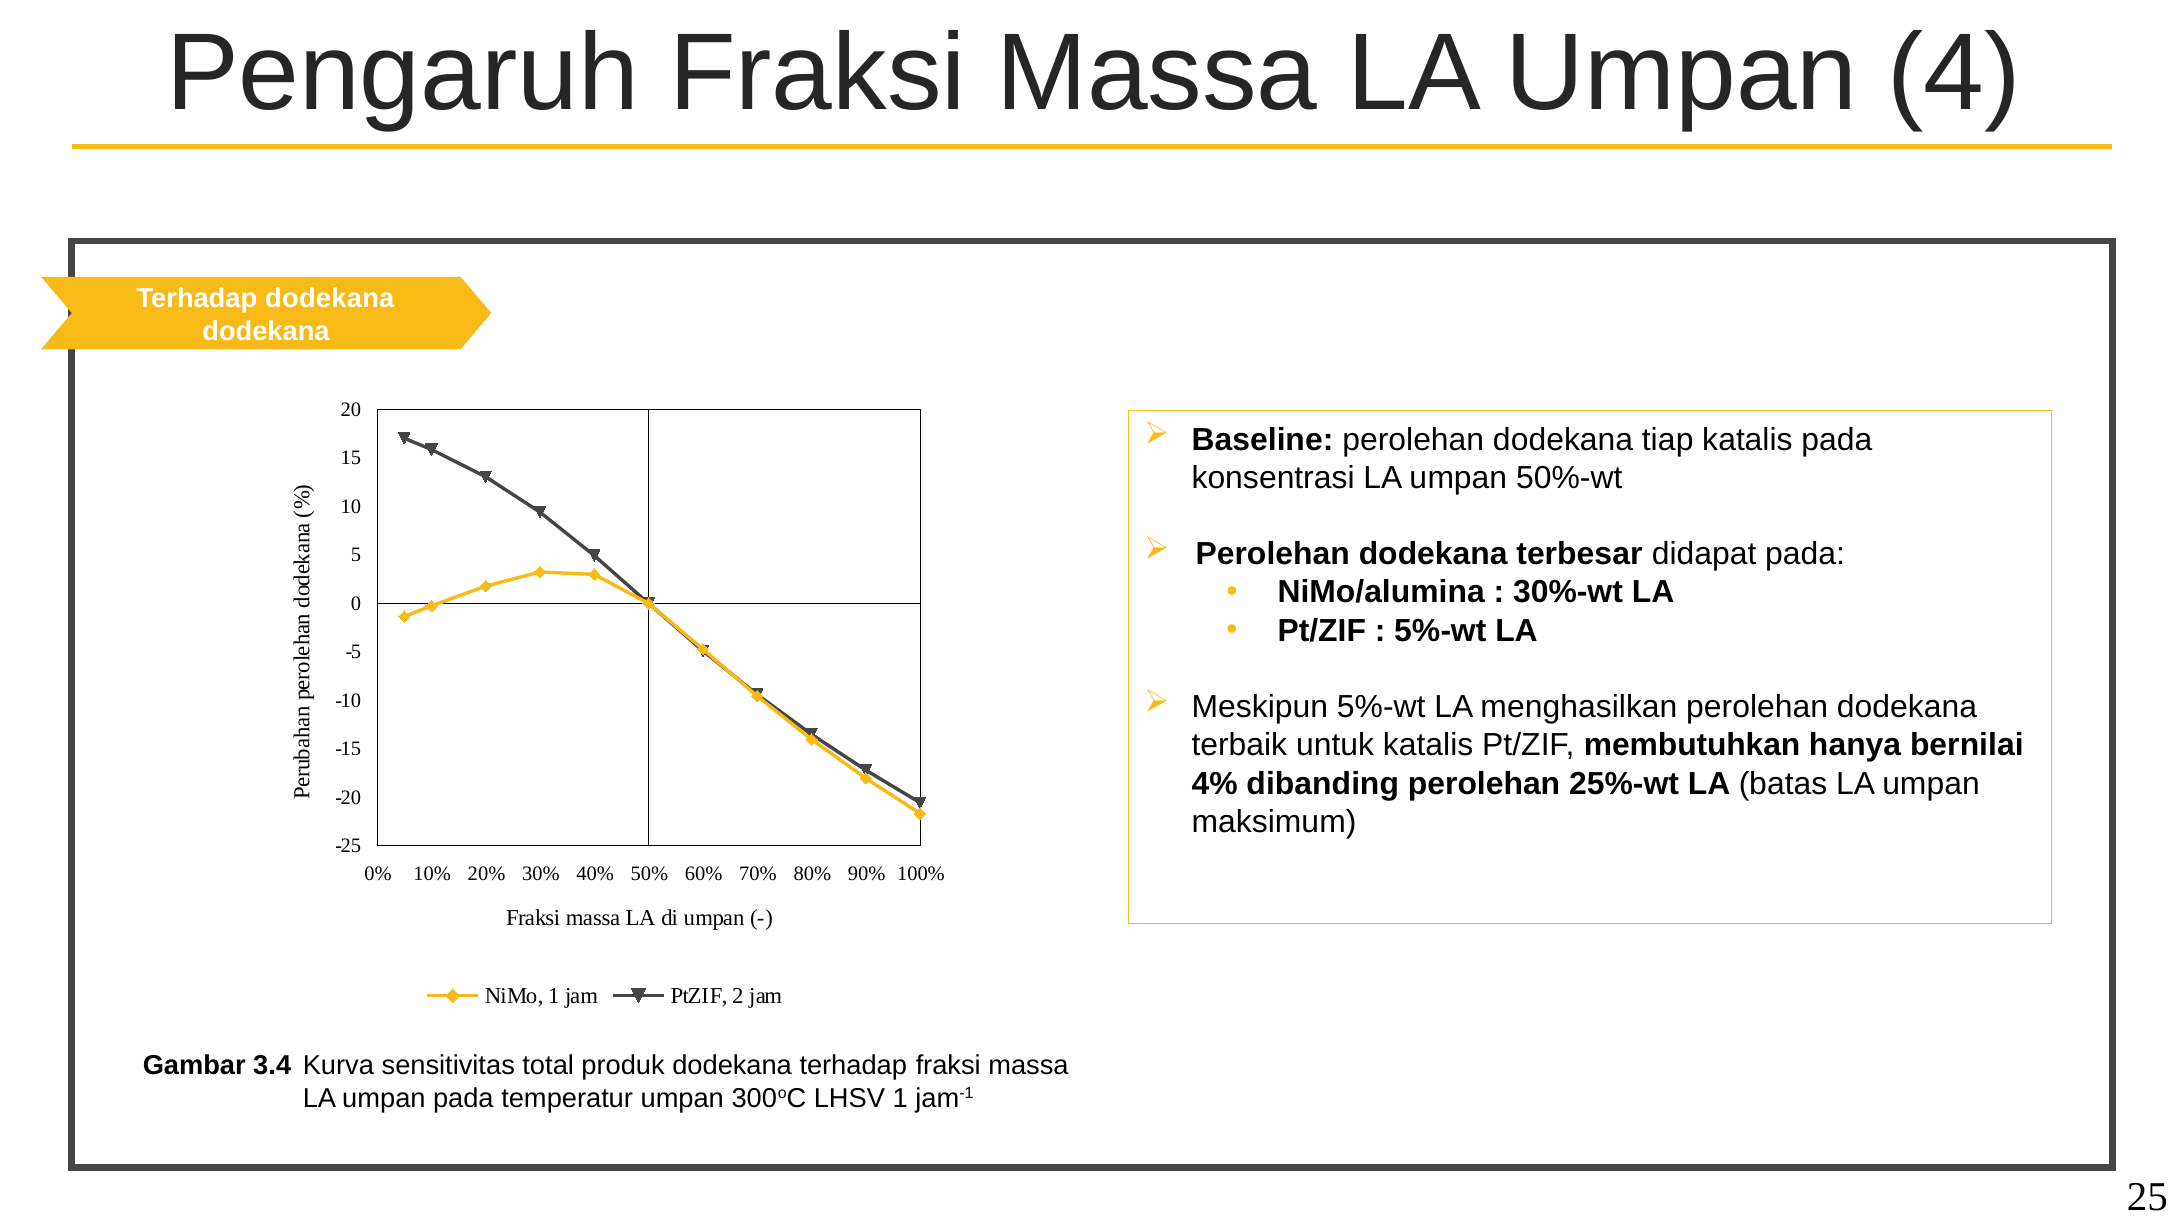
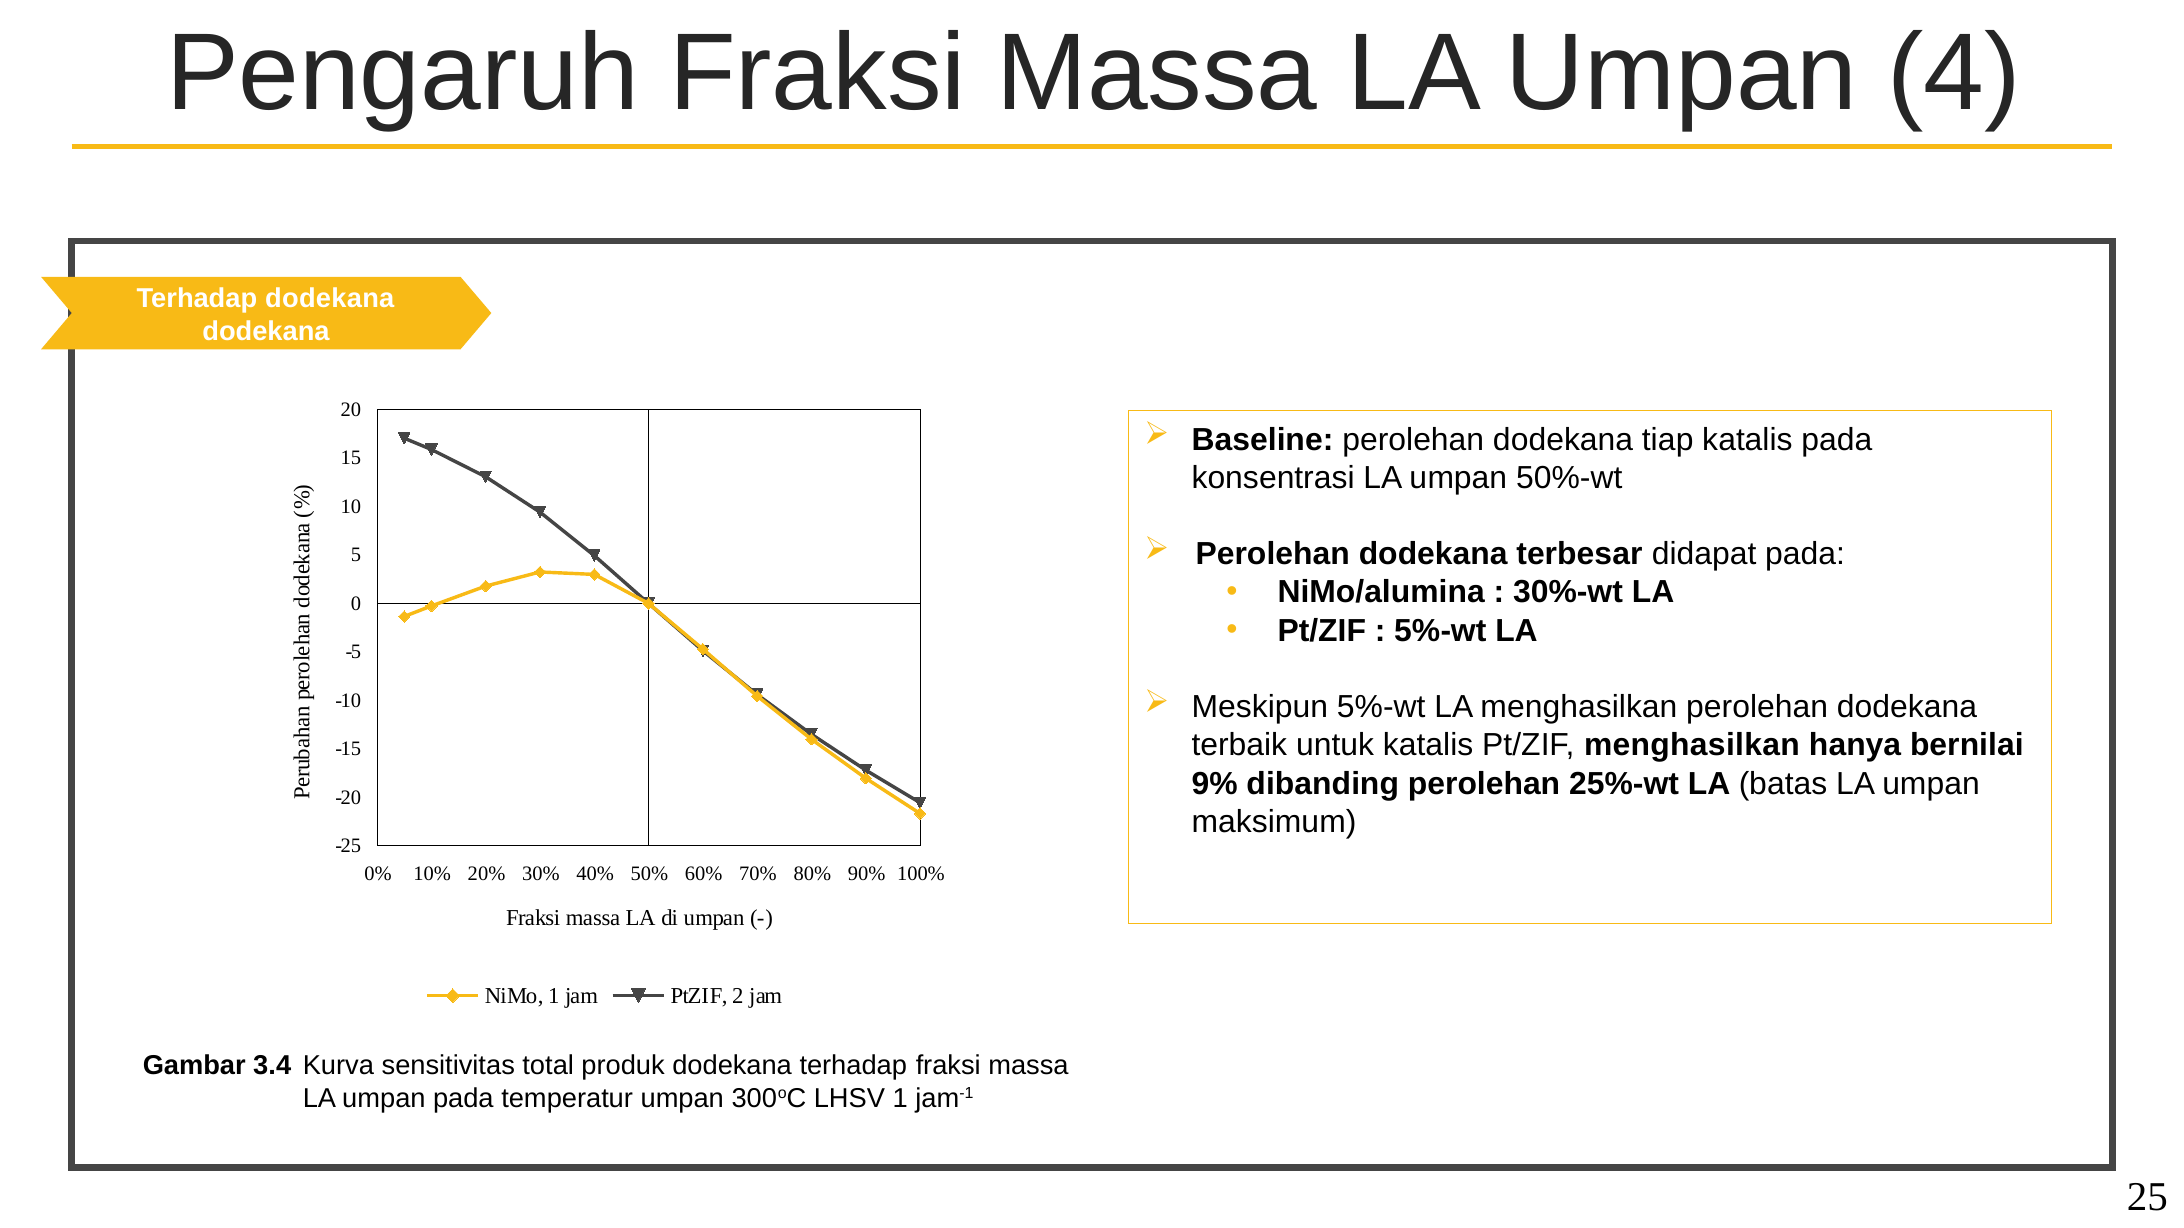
Pt/ZIF membutuhkan: membutuhkan -> menghasilkan
4%: 4% -> 9%
